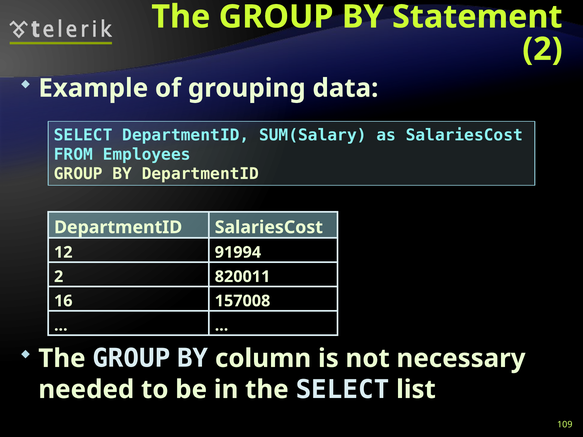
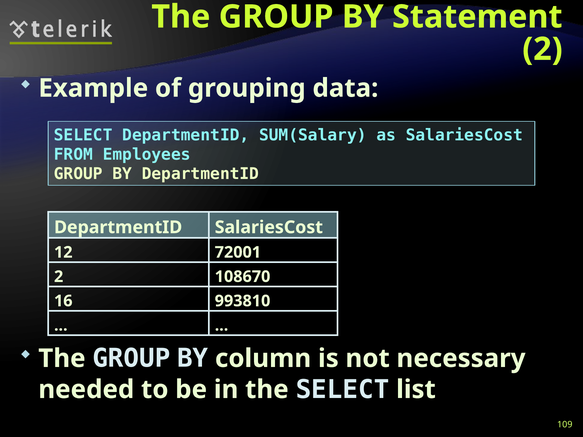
91994: 91994 -> 72001
820011: 820011 -> 108670
157008: 157008 -> 993810
